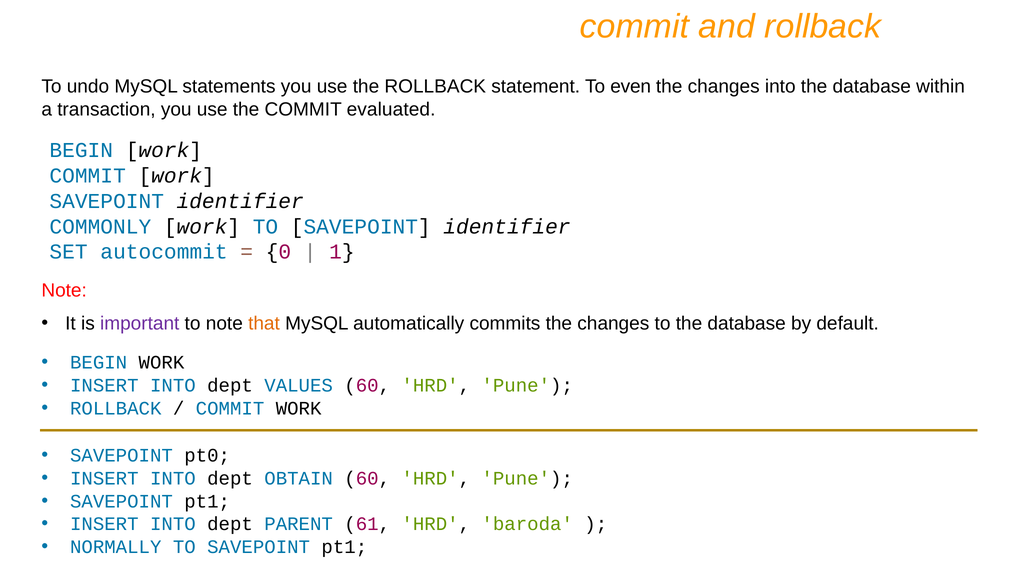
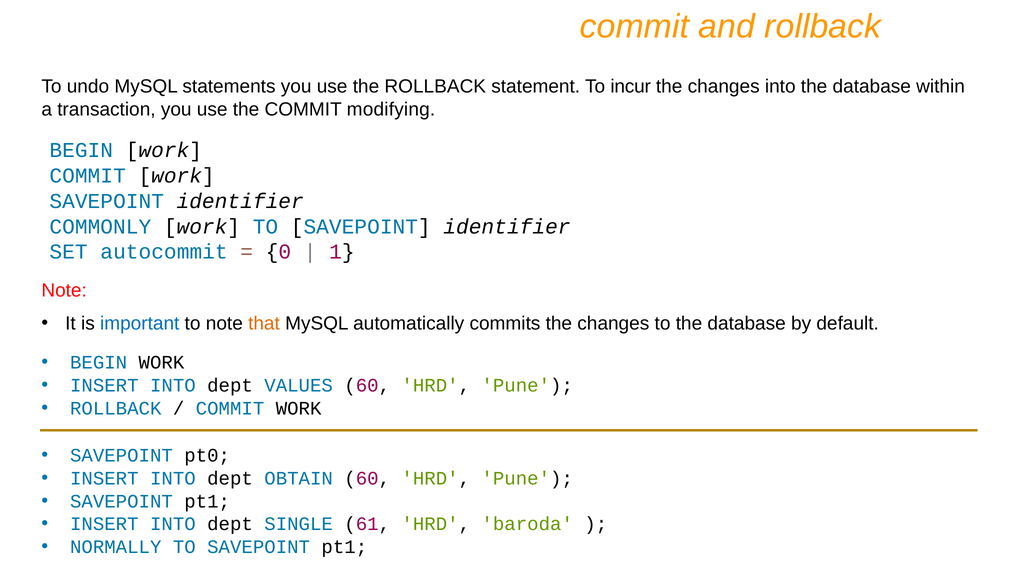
even: even -> incur
evaluated: evaluated -> modifying
important colour: purple -> blue
PARENT: PARENT -> SINGLE
